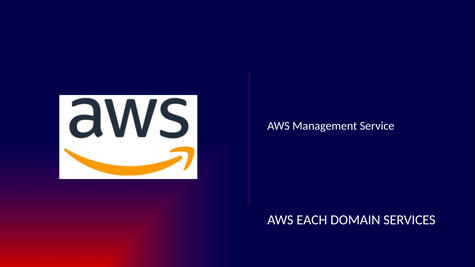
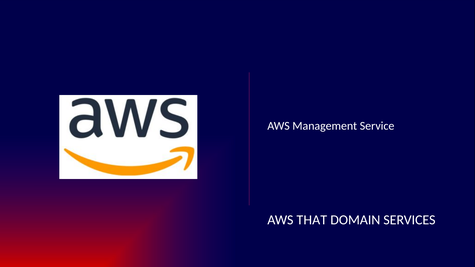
EACH: EACH -> THAT
